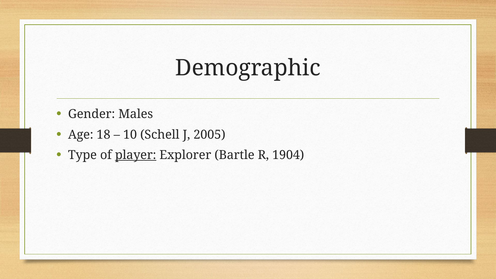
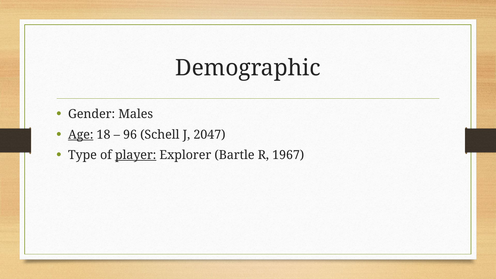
Age underline: none -> present
10: 10 -> 96
2005: 2005 -> 2047
1904: 1904 -> 1967
